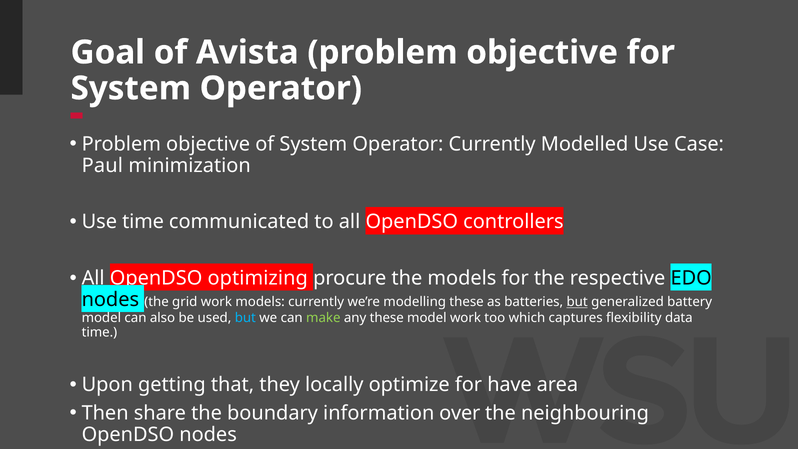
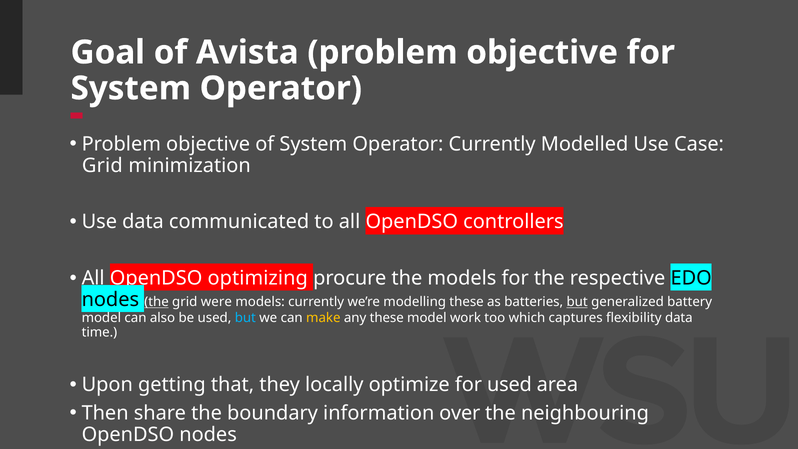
Paul at (102, 165): Paul -> Grid
Use time: time -> data
the at (157, 302) underline: none -> present
grid work: work -> were
make colour: light green -> yellow
for have: have -> used
